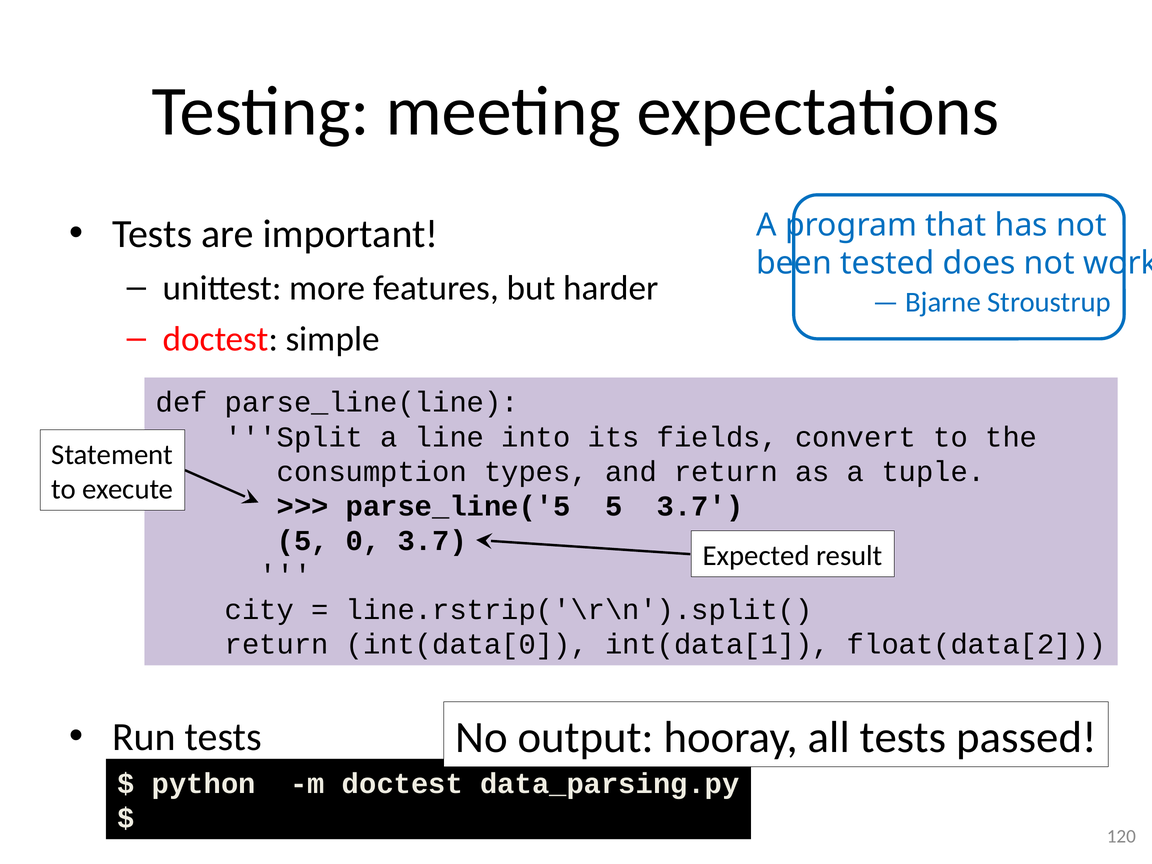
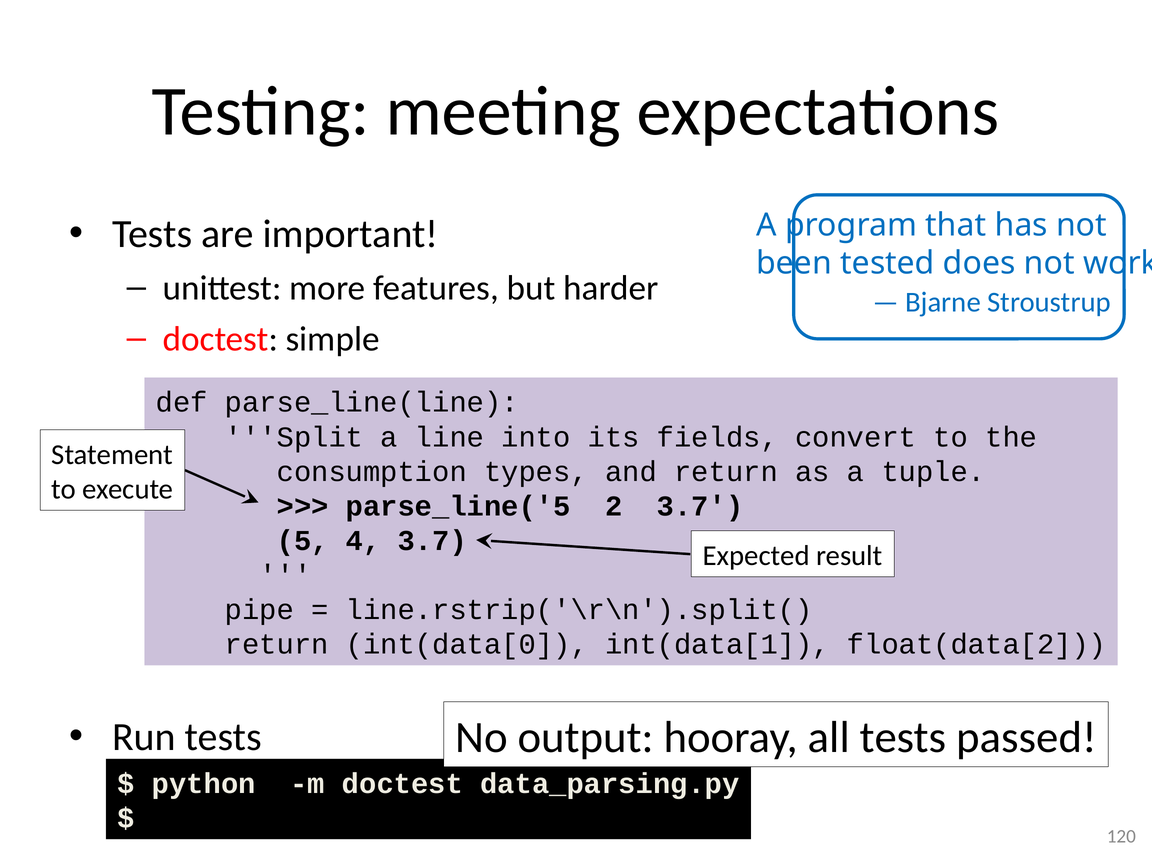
parse_line('5 5: 5 -> 2
0: 0 -> 4
city: city -> pipe
